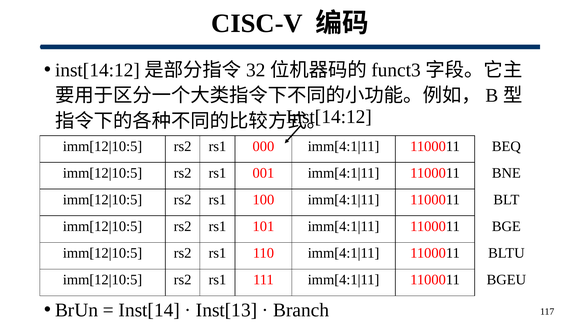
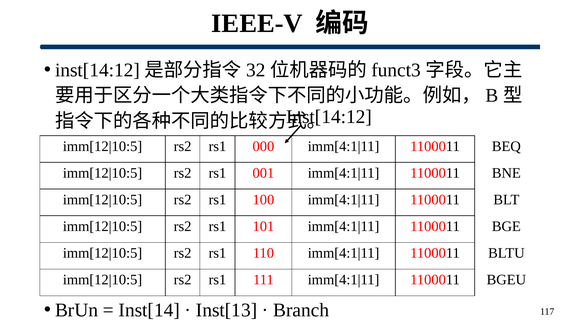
CISC-V: CISC-V -> IEEE-V
